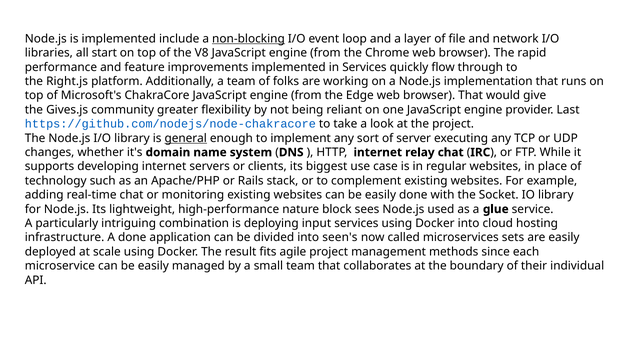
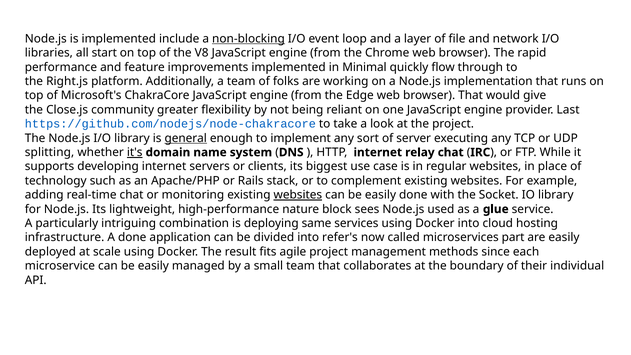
in Services: Services -> Minimal
Gives.js: Gives.js -> Close.js
changes: changes -> splitting
it's underline: none -> present
websites at (298, 195) underline: none -> present
input: input -> same
seen's: seen's -> refer's
sets: sets -> part
